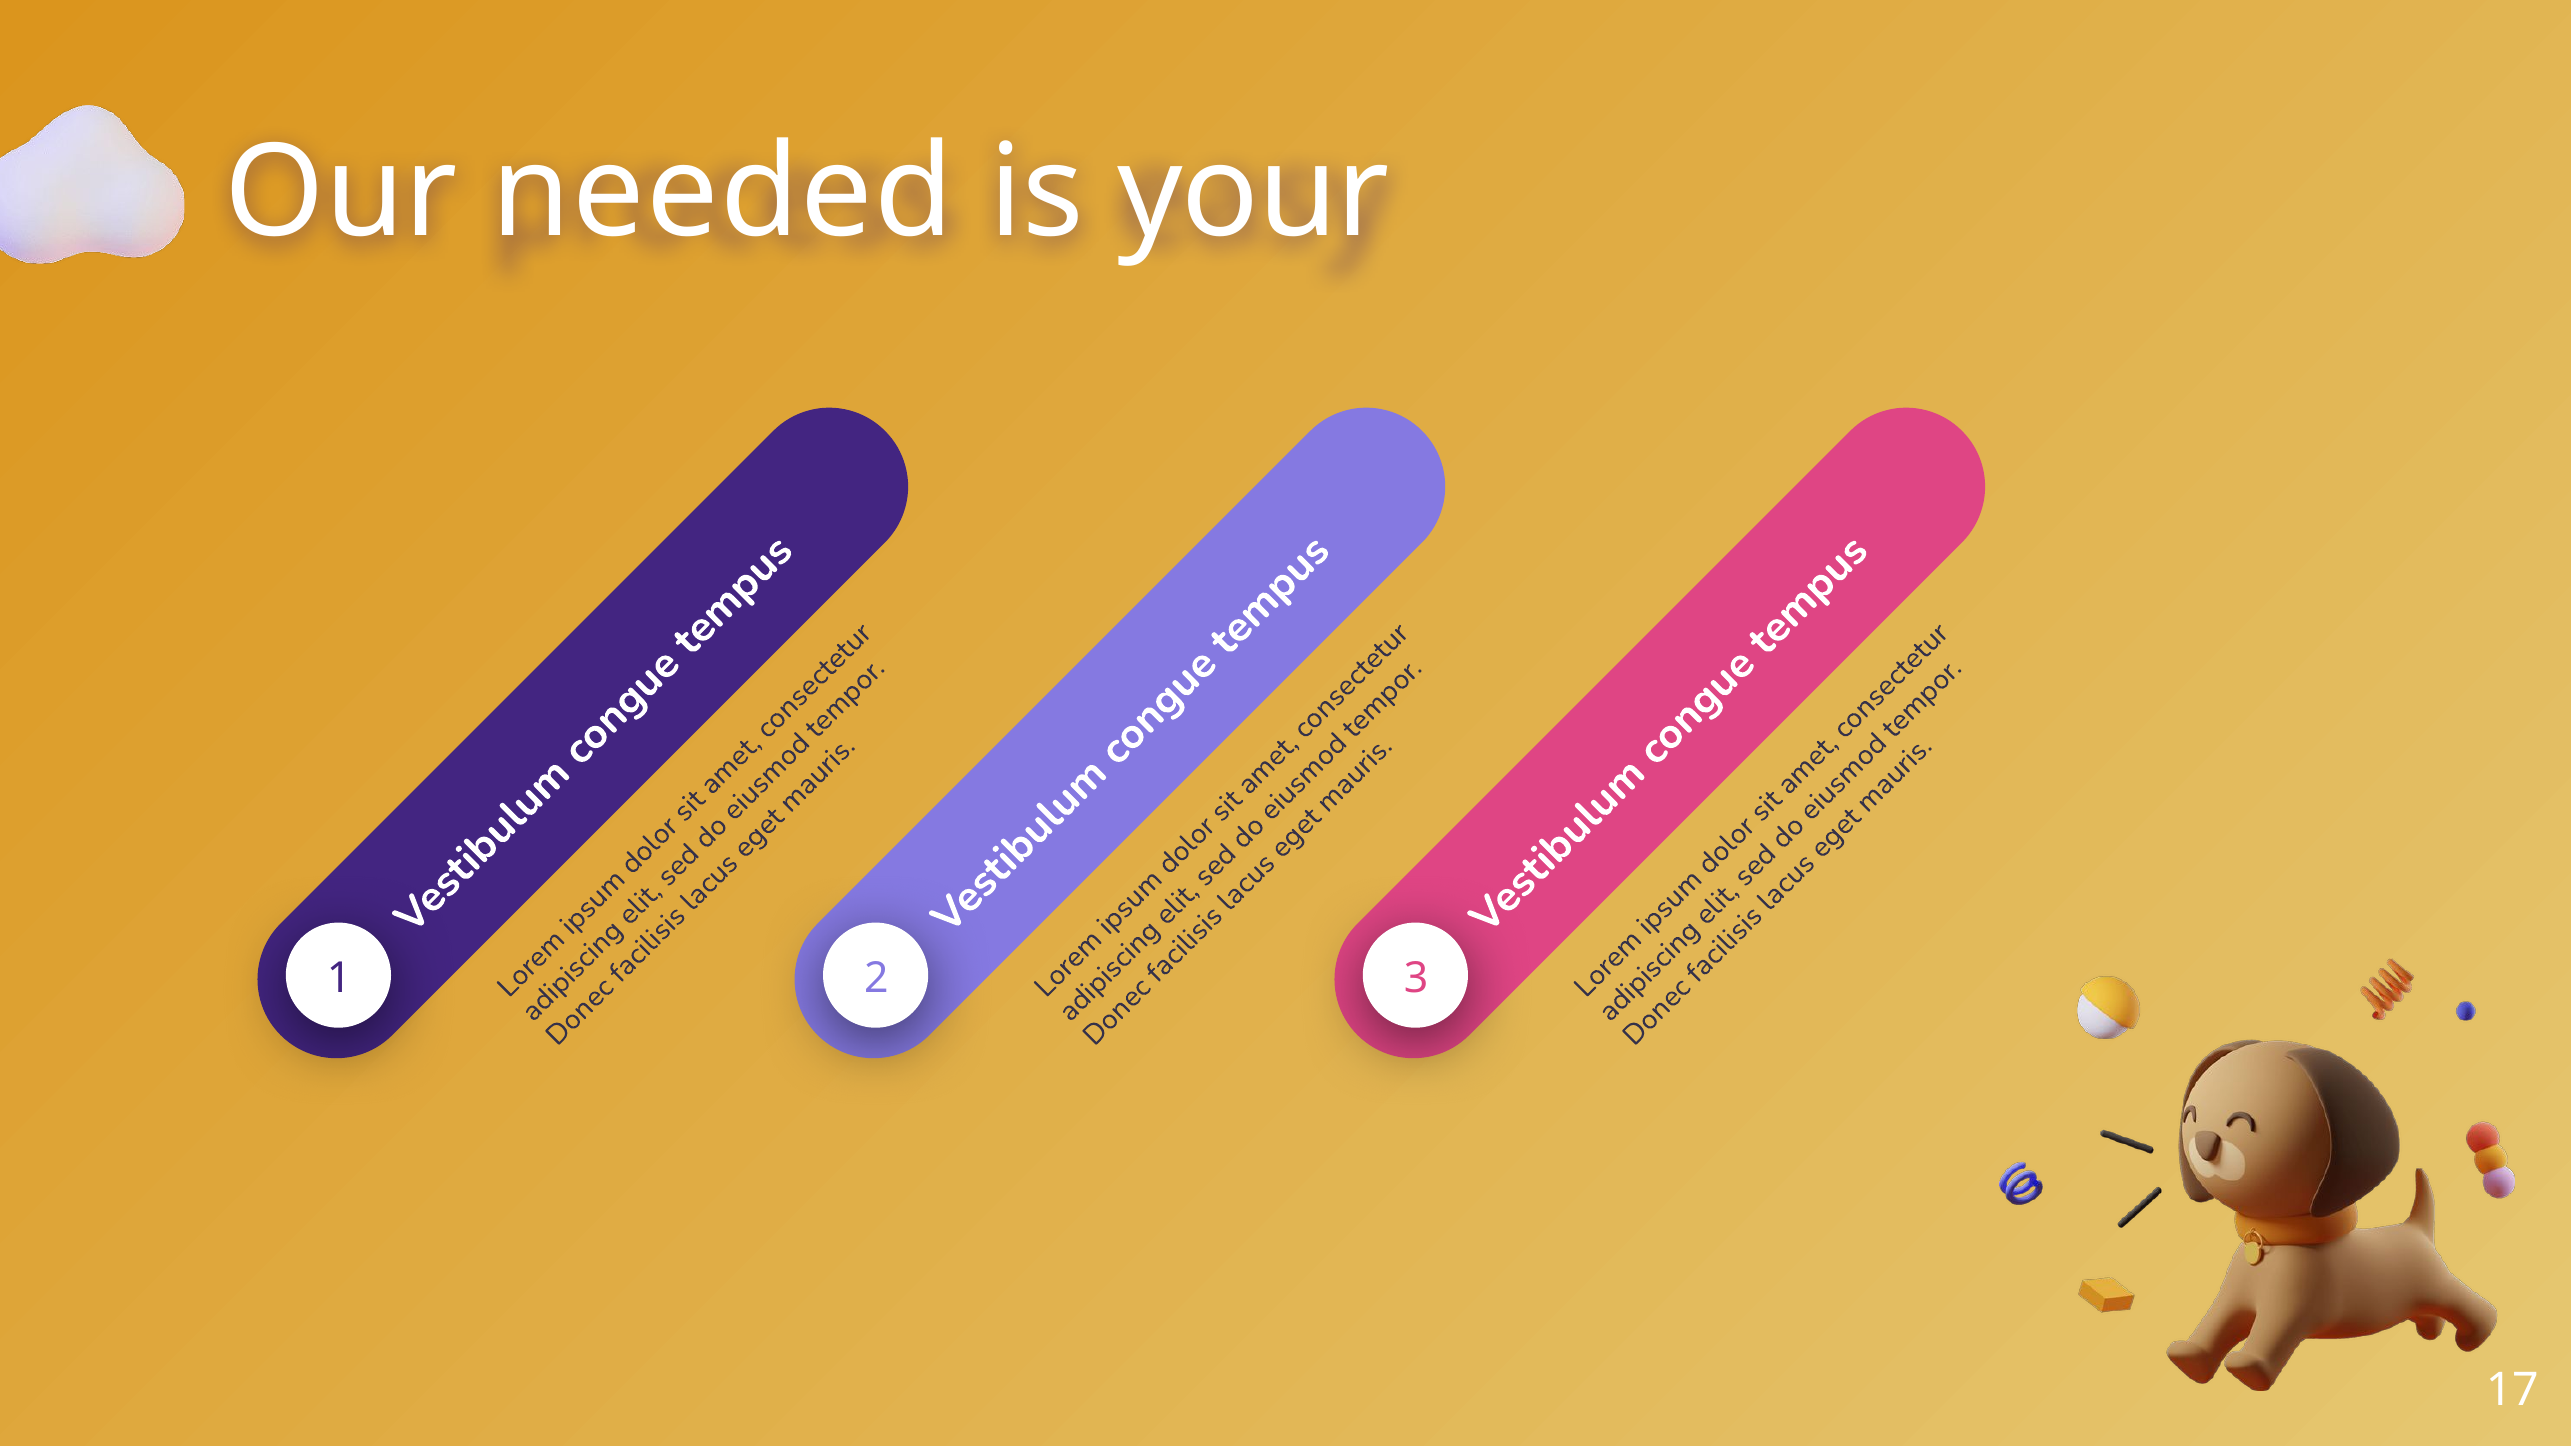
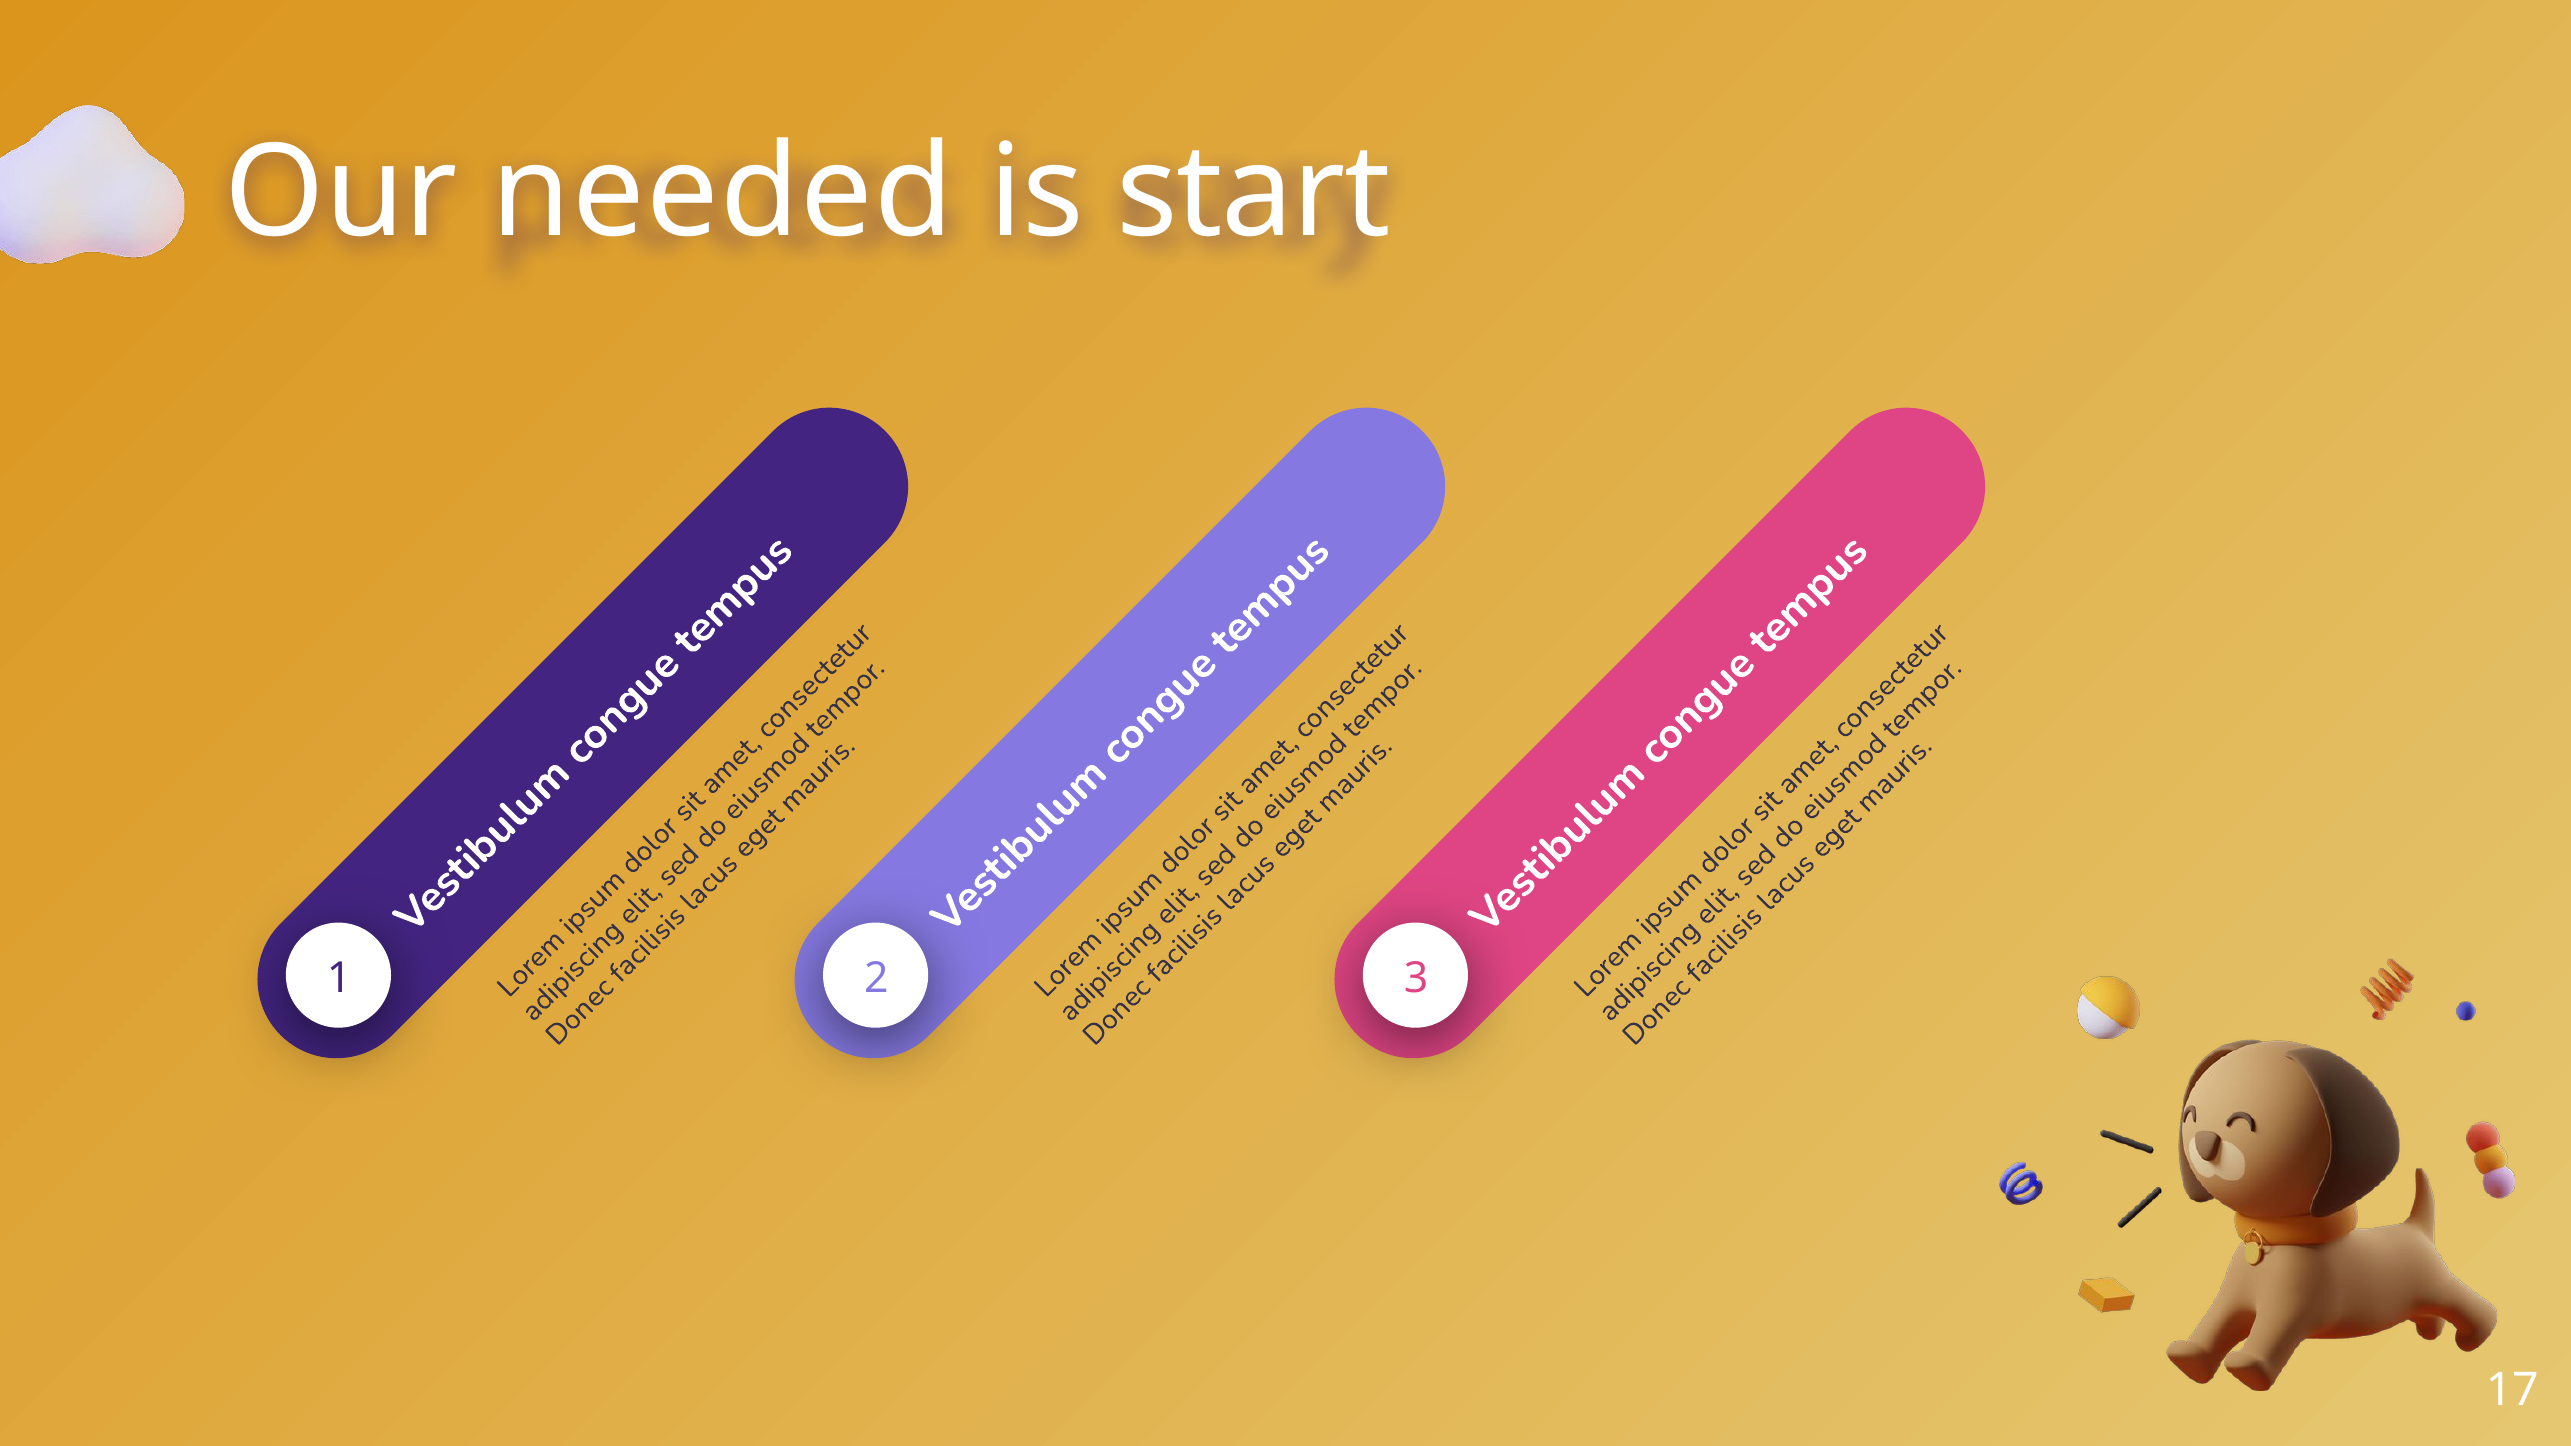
your: your -> start
